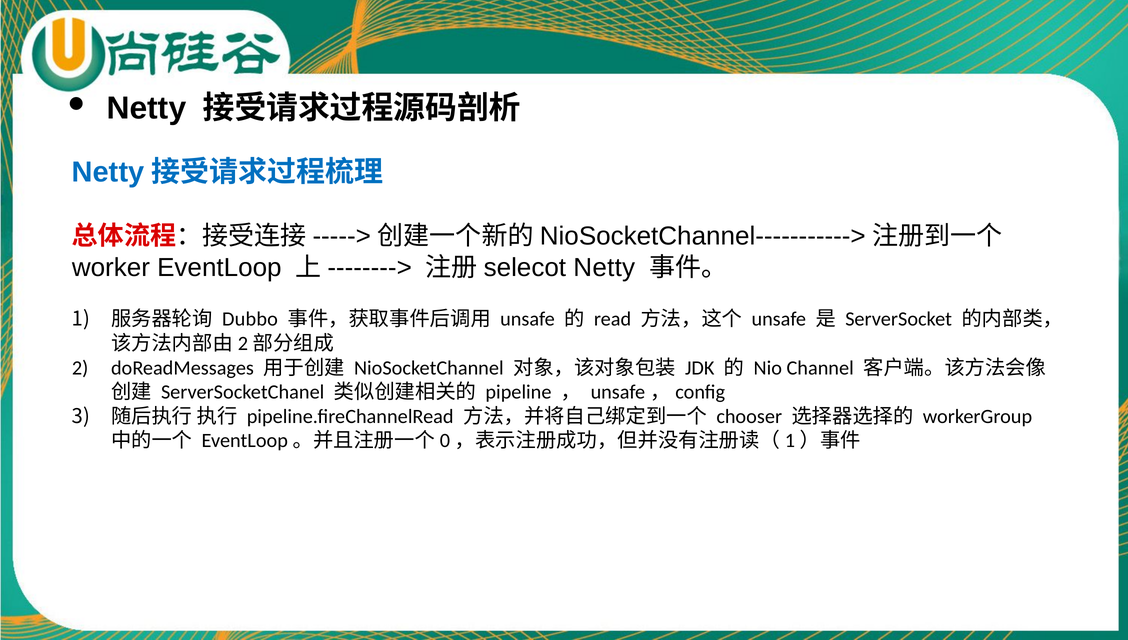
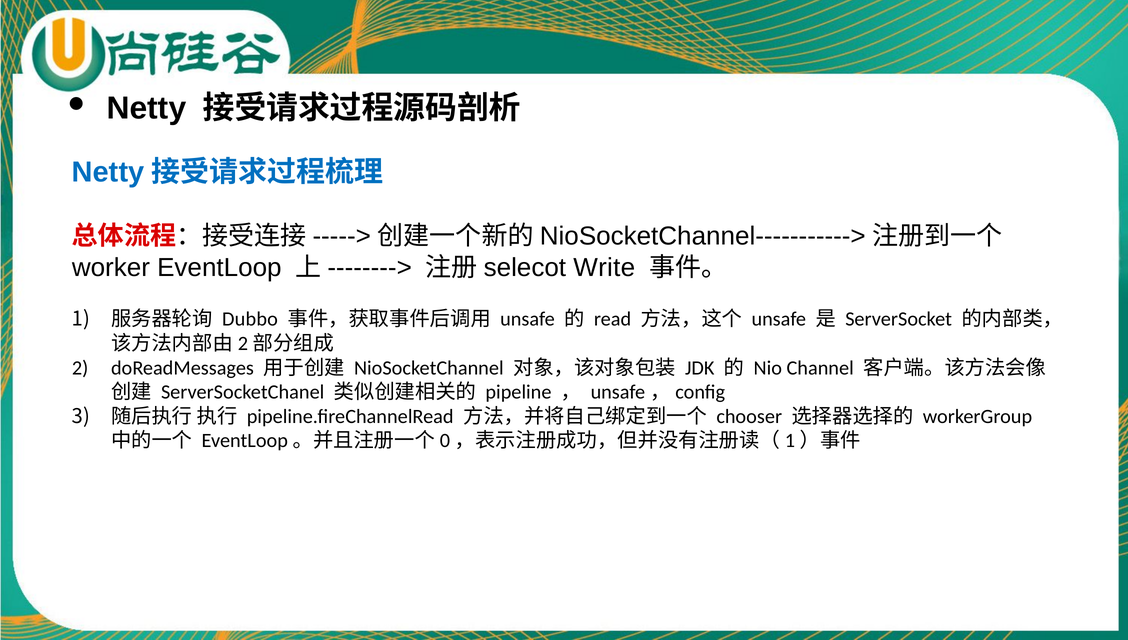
Netty at (604, 267): Netty -> Write
